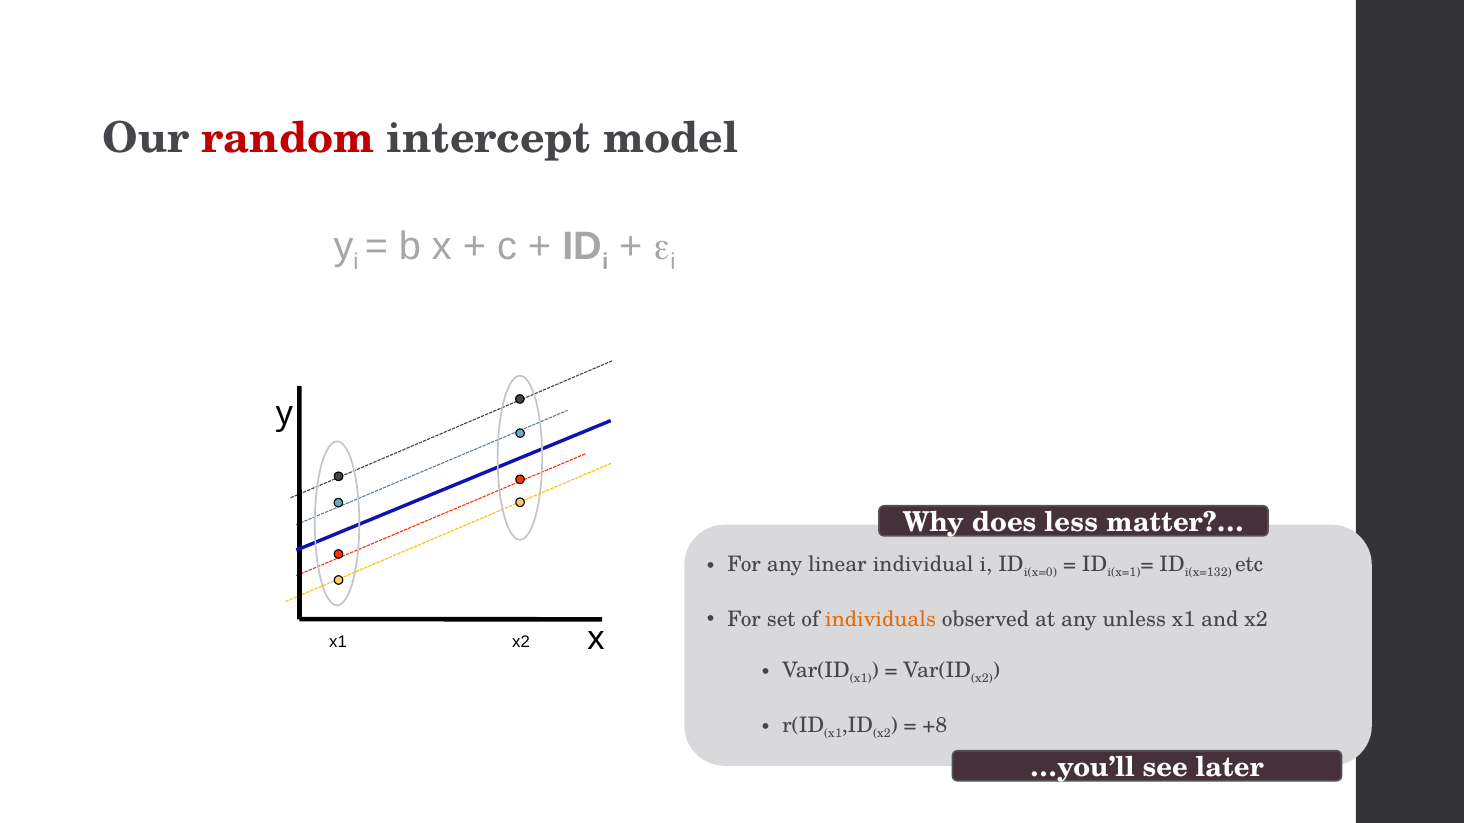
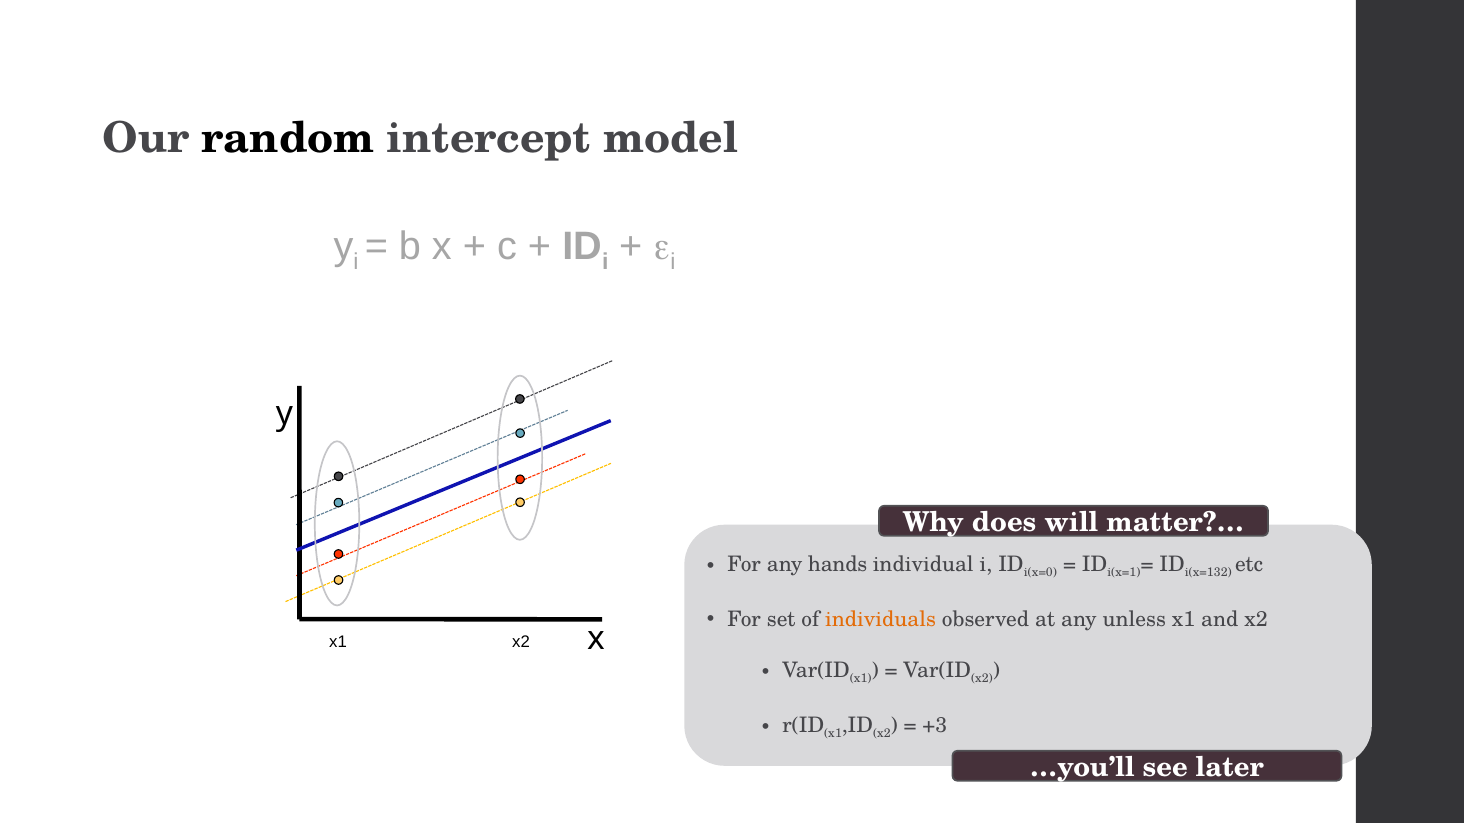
random colour: red -> black
less: less -> will
linear: linear -> hands
+8: +8 -> +3
